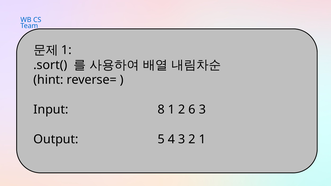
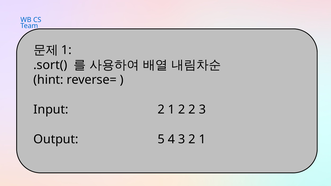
Input 8: 8 -> 2
2 6: 6 -> 2
